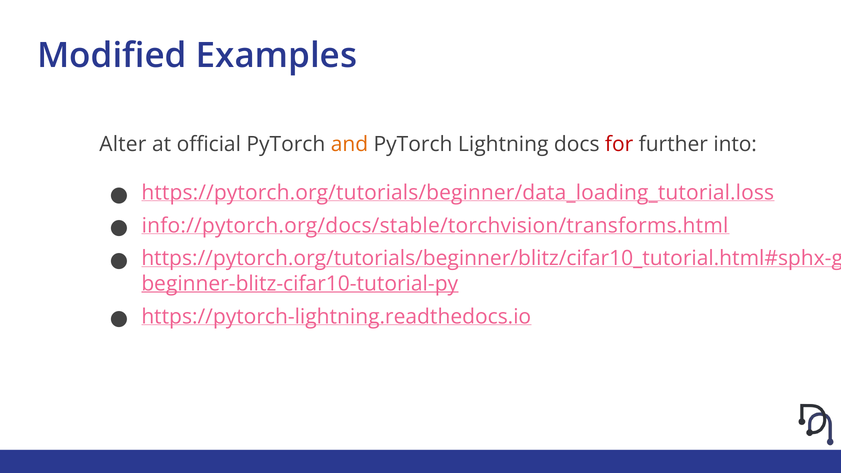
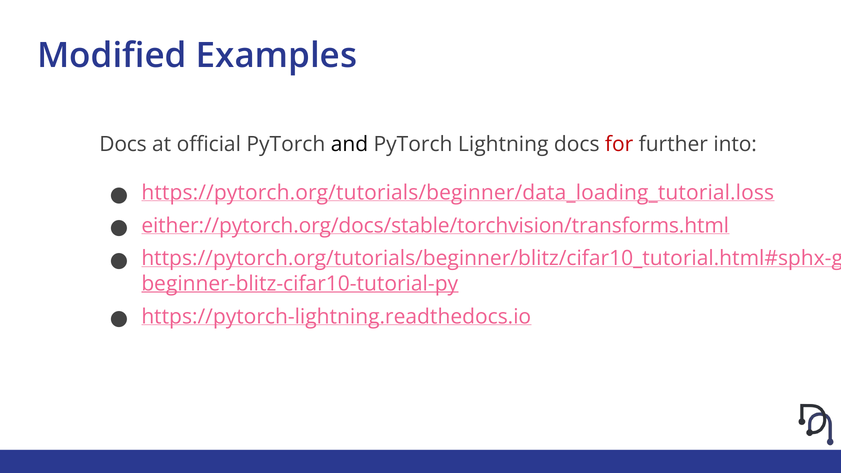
Alter at (123, 145): Alter -> Docs
and colour: orange -> black
info://pytorch.org/docs/stable/torchvision/transforms.html: info://pytorch.org/docs/stable/torchvision/transforms.html -> either://pytorch.org/docs/stable/torchvision/transforms.html
